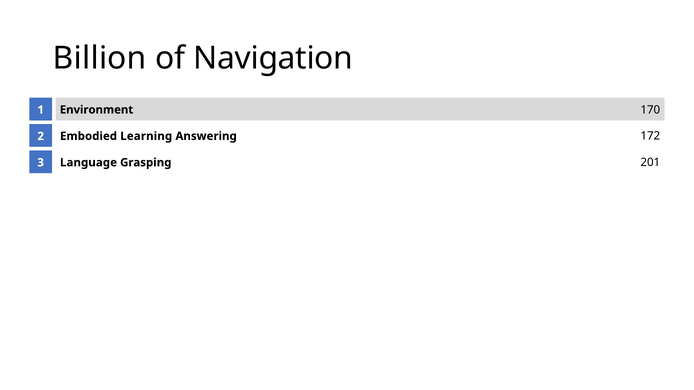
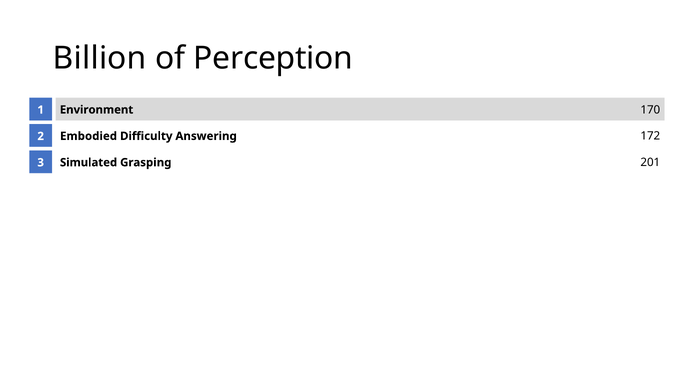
Navigation: Navigation -> Perception
Learning: Learning -> Difficulty
Language: Language -> Simulated
